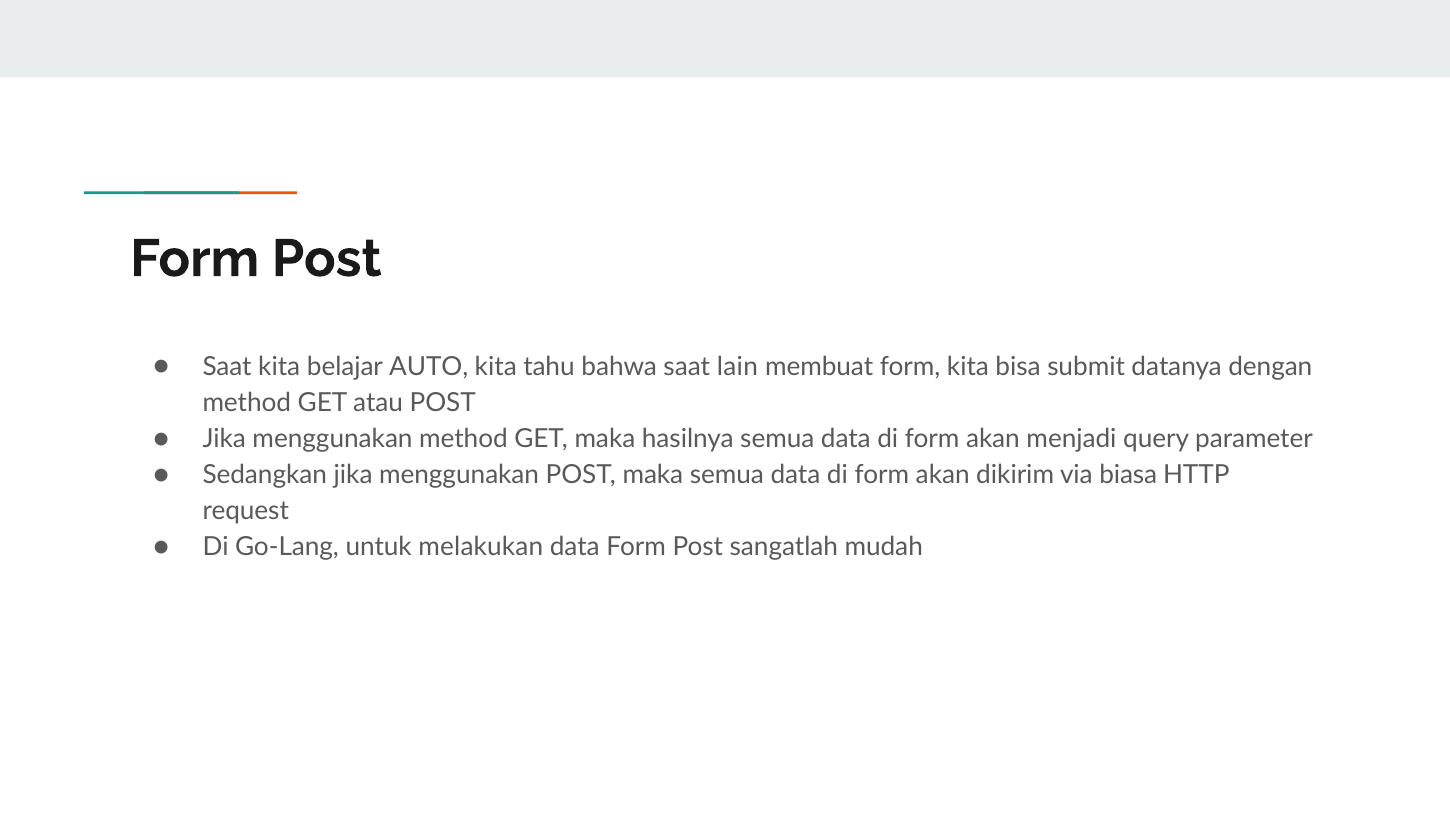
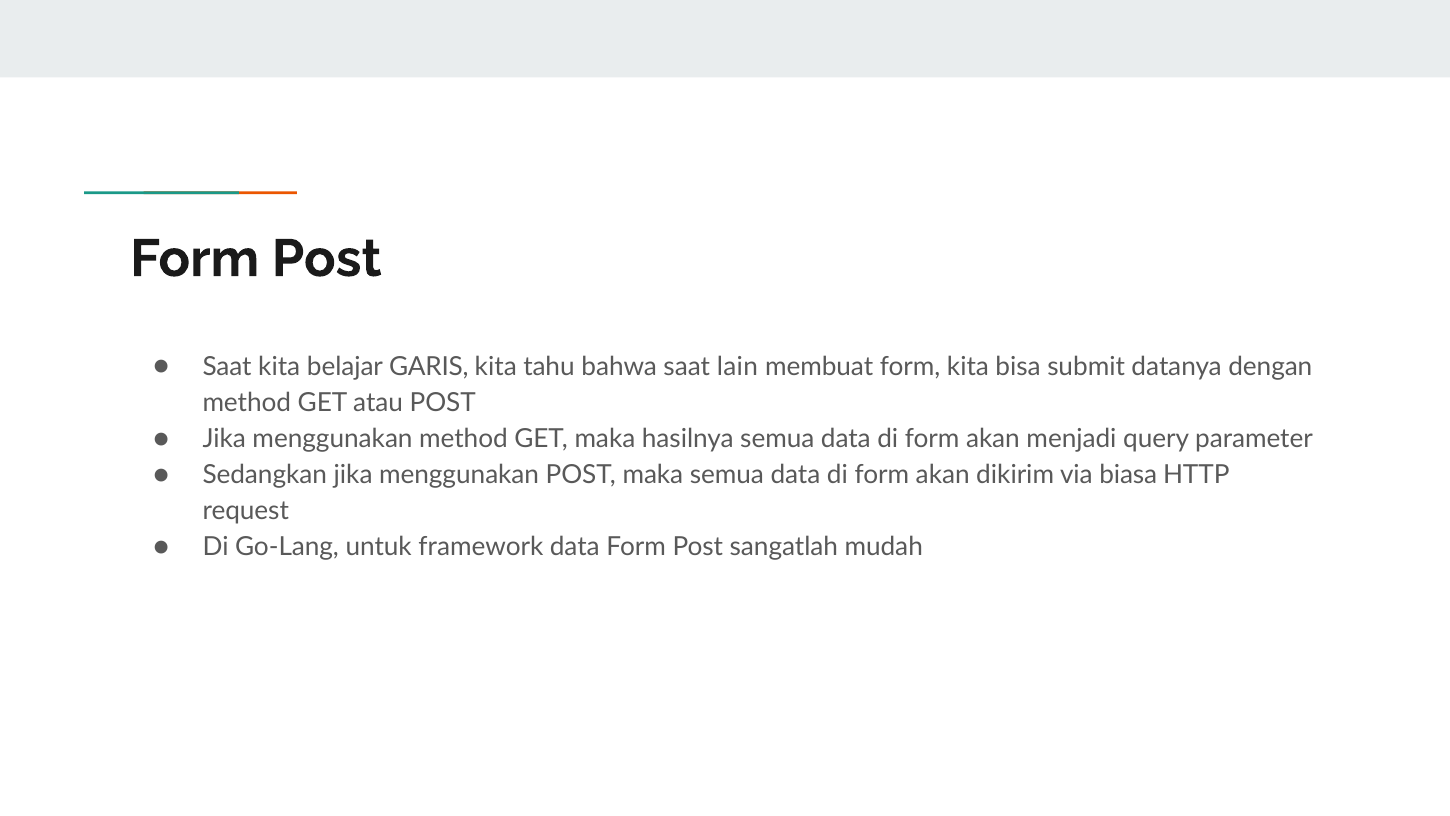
AUTO: AUTO -> GARIS
melakukan: melakukan -> framework
